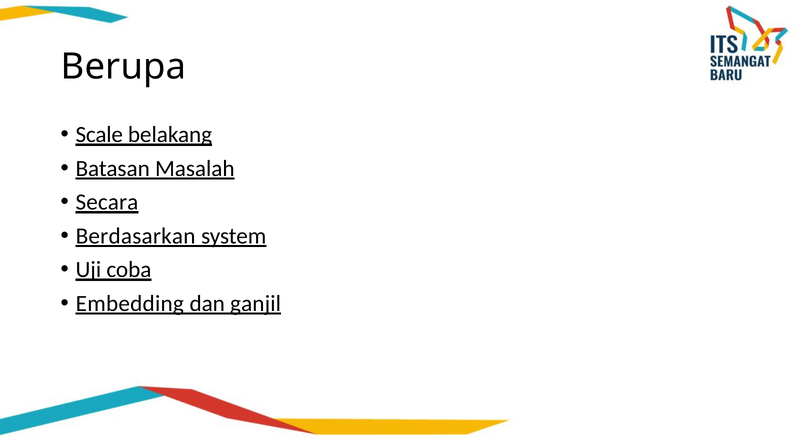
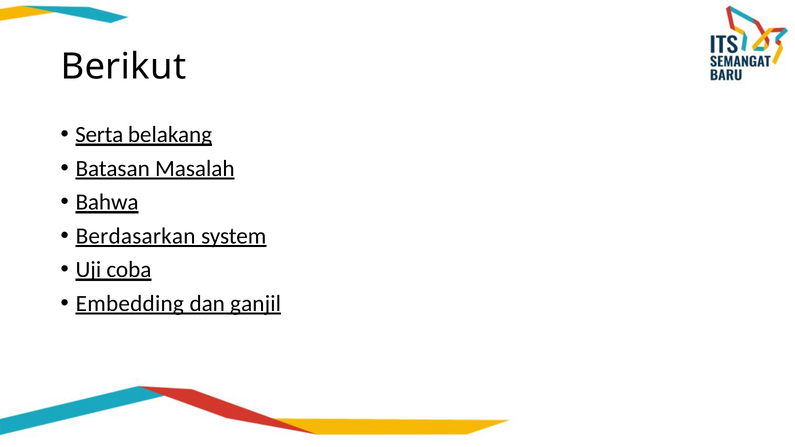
Berupa: Berupa -> Berikut
Scale: Scale -> Serta
Secara: Secara -> Bahwa
